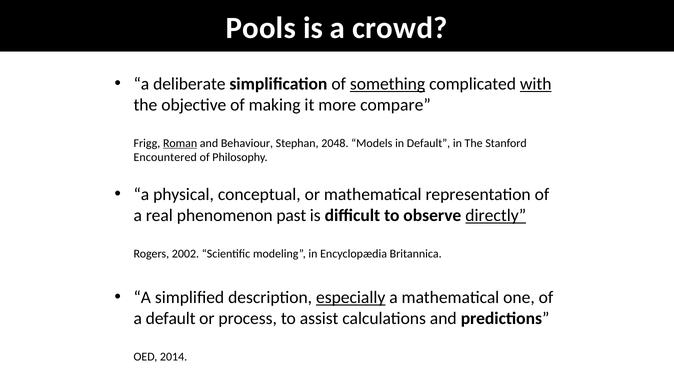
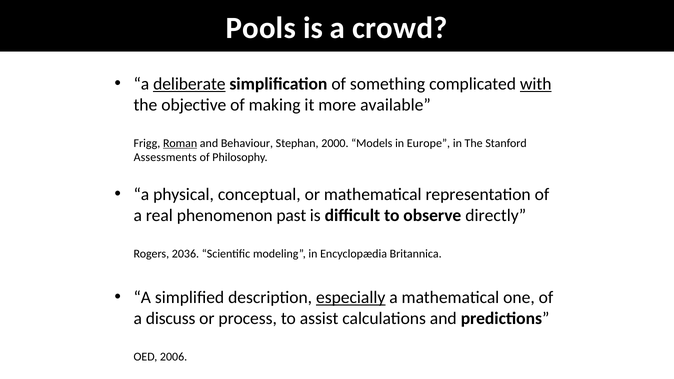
deliberate underline: none -> present
something underline: present -> none
compare: compare -> available
2048: 2048 -> 2000
in Default: Default -> Europe
Encountered: Encountered -> Assessments
directly underline: present -> none
2002: 2002 -> 2036
a default: default -> discuss
2014: 2014 -> 2006
